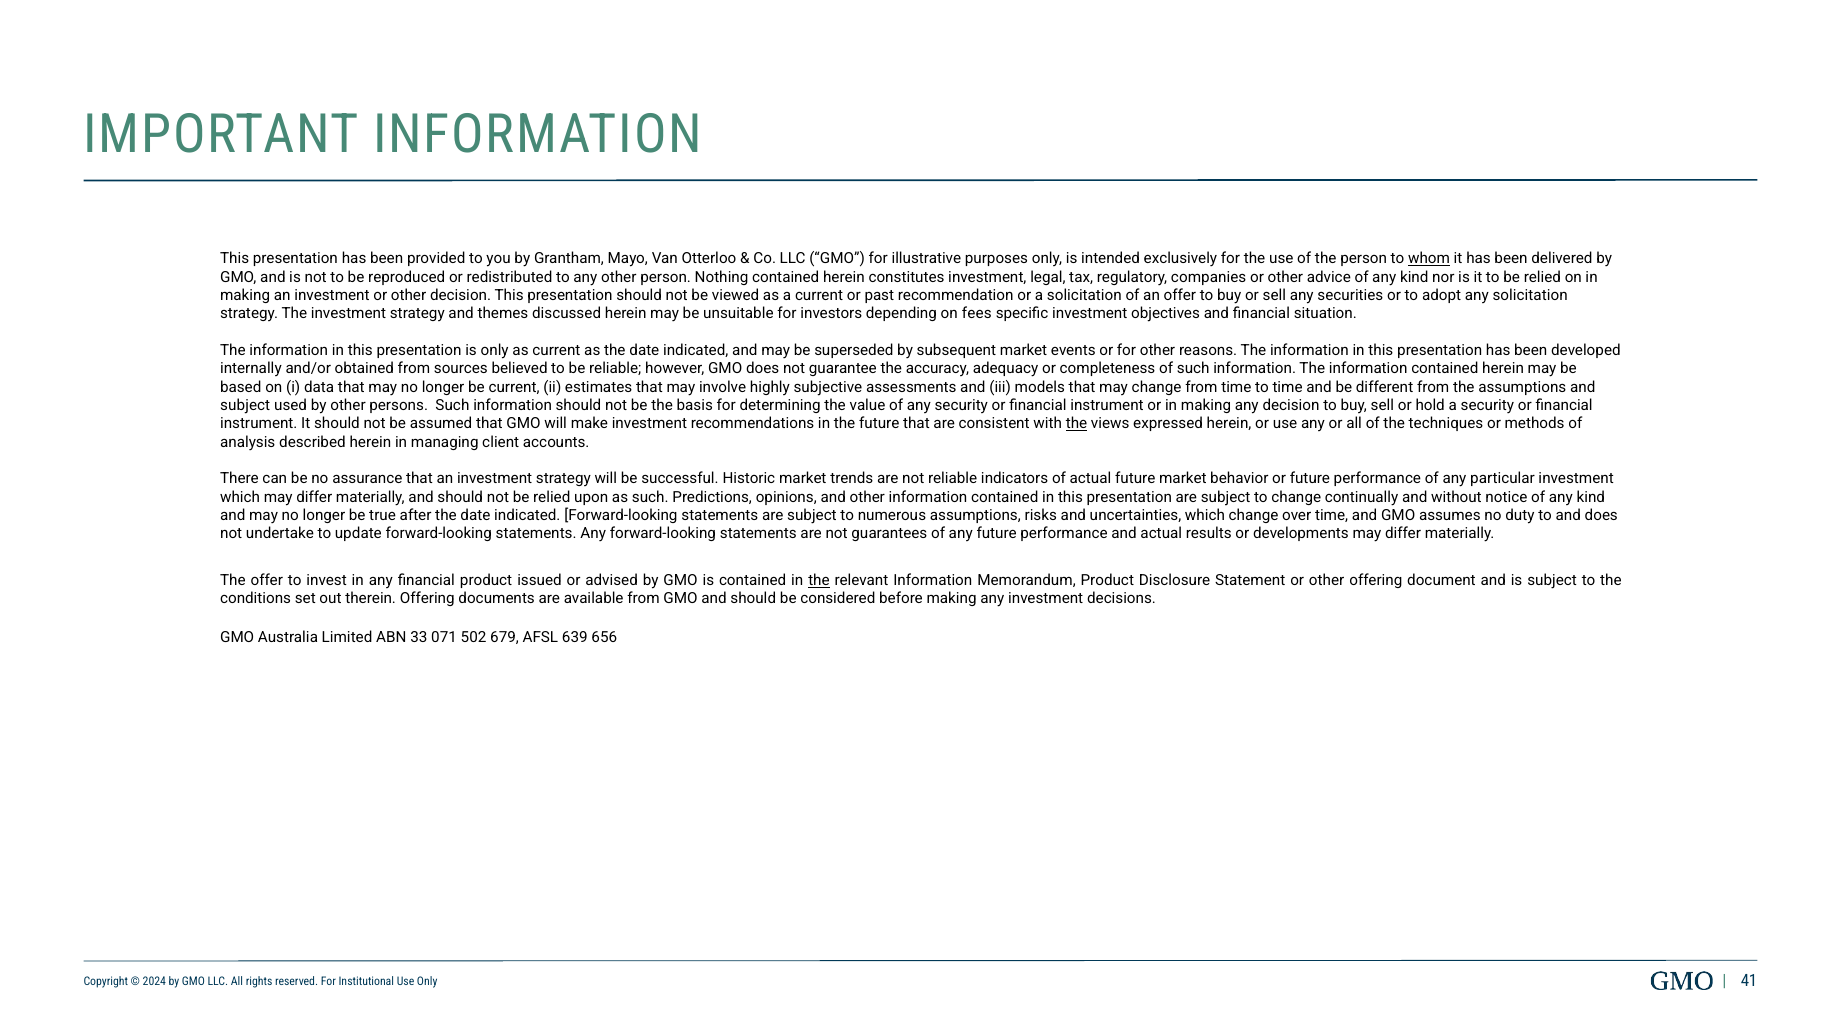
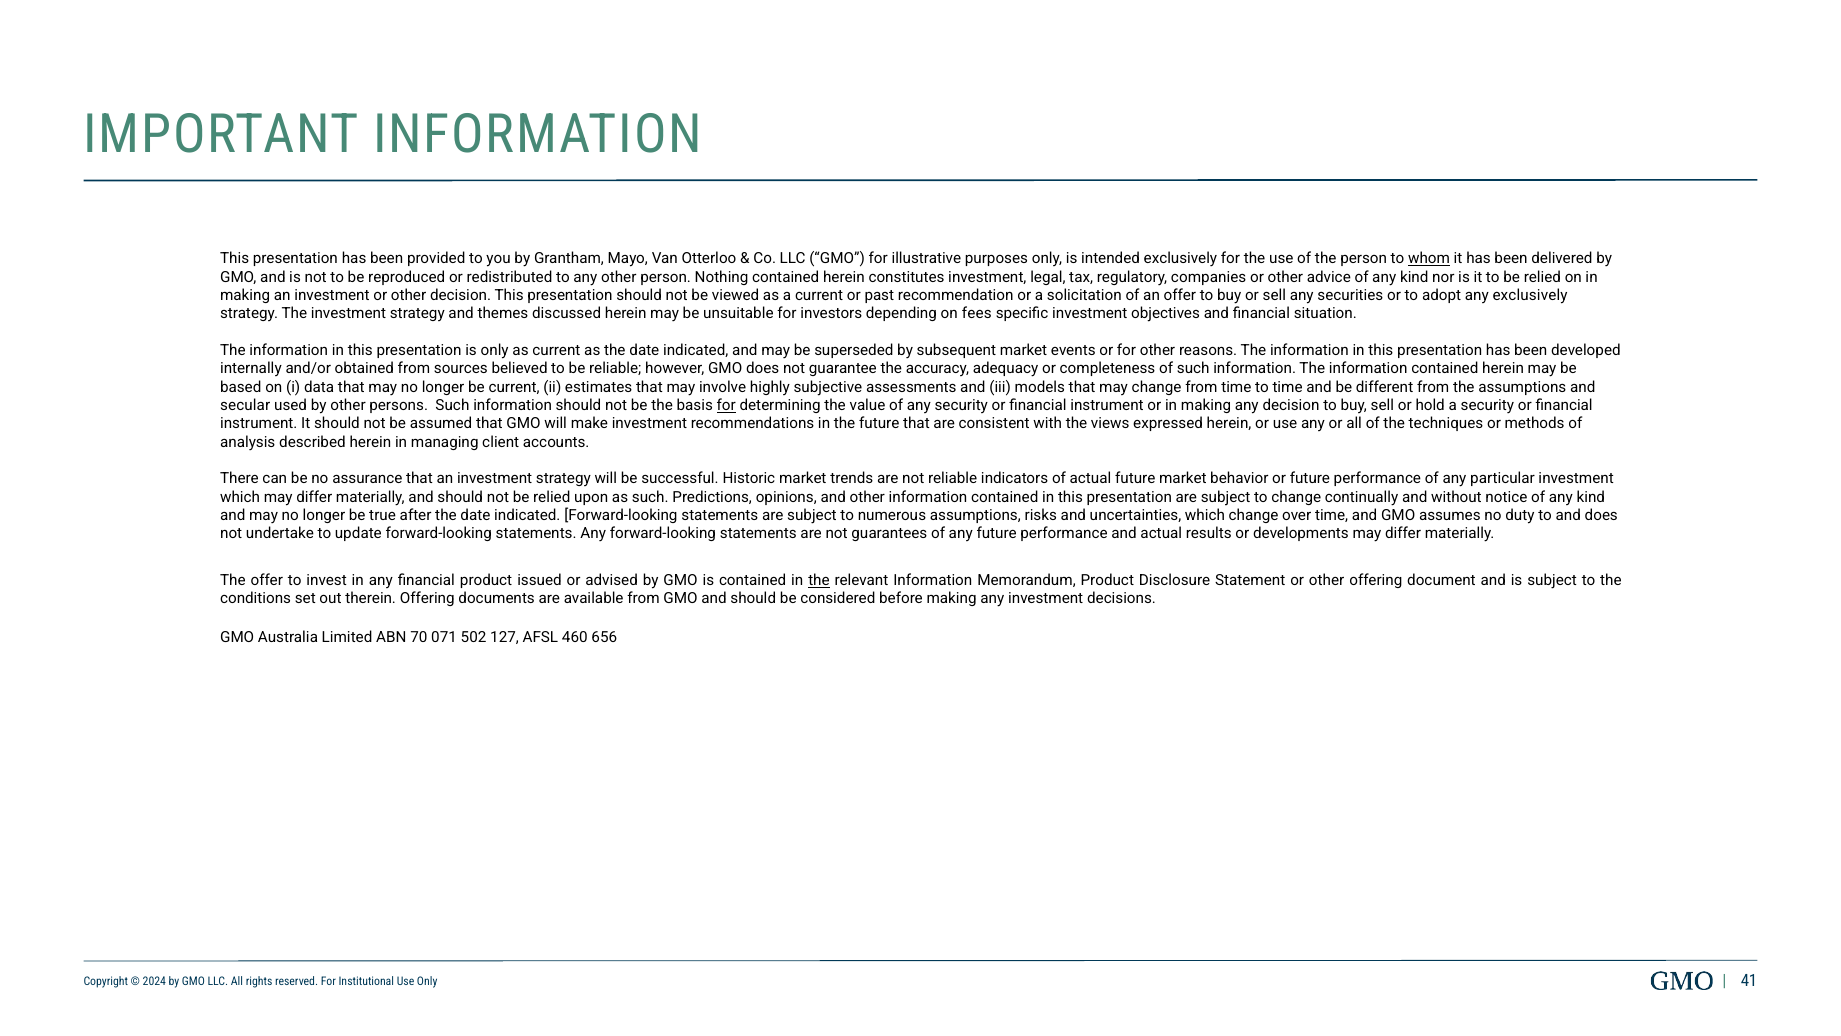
any solicitation: solicitation -> exclusively
subject at (245, 405): subject -> secular
for at (726, 405) underline: none -> present
the at (1077, 424) underline: present -> none
33: 33 -> 70
679: 679 -> 127
639: 639 -> 460
